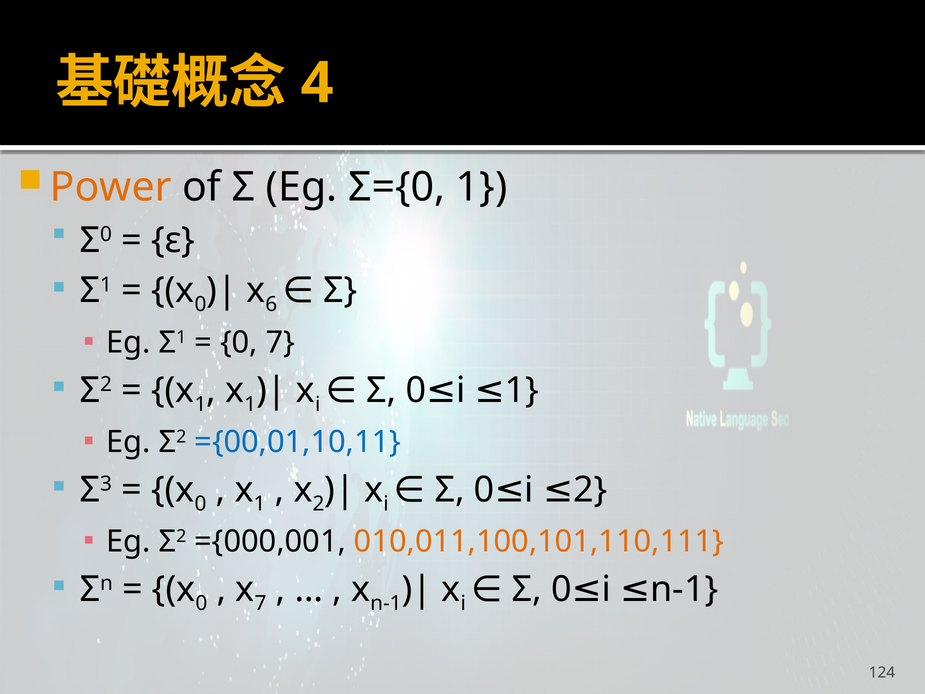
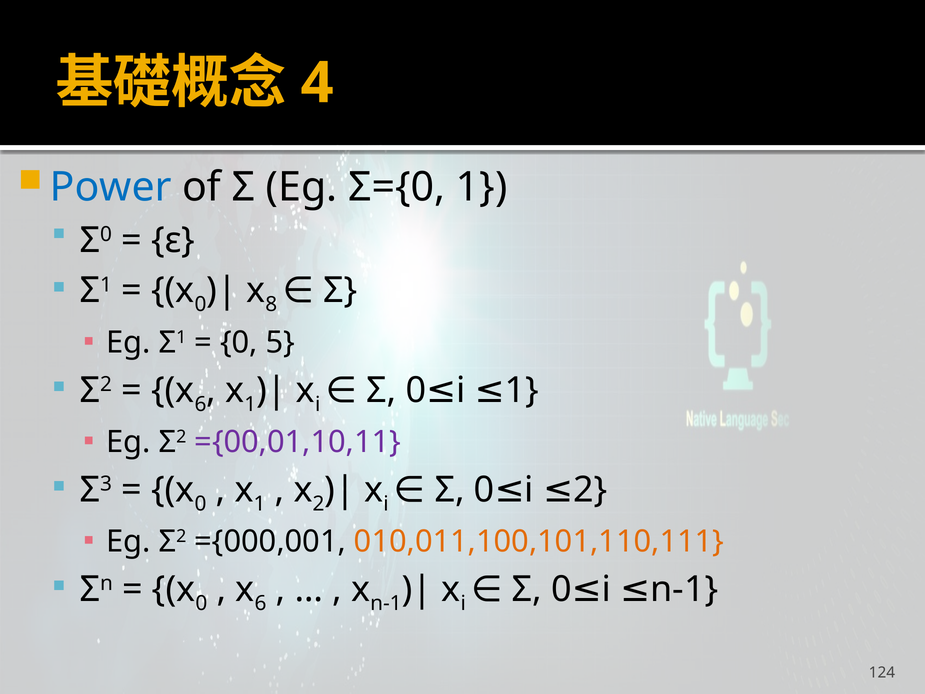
Power colour: orange -> blue
6: 6 -> 8
0 7: 7 -> 5
1 at (201, 404): 1 -> 6
={00,01,10,11 colour: blue -> purple
7 at (260, 603): 7 -> 6
